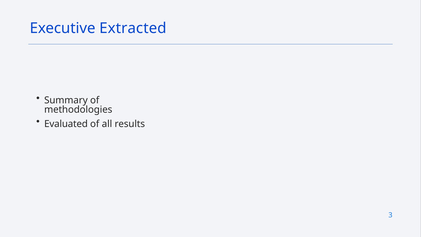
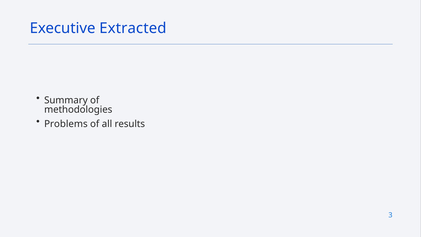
Evaluated: Evaluated -> Problems
